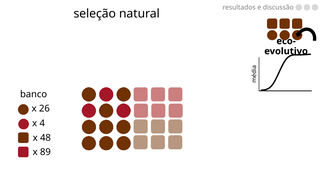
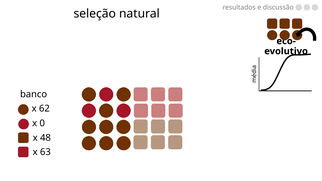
26: 26 -> 62
4: 4 -> 0
89: 89 -> 63
